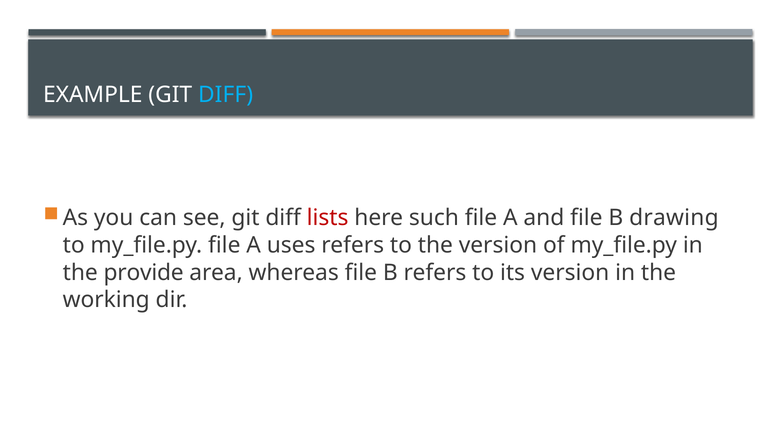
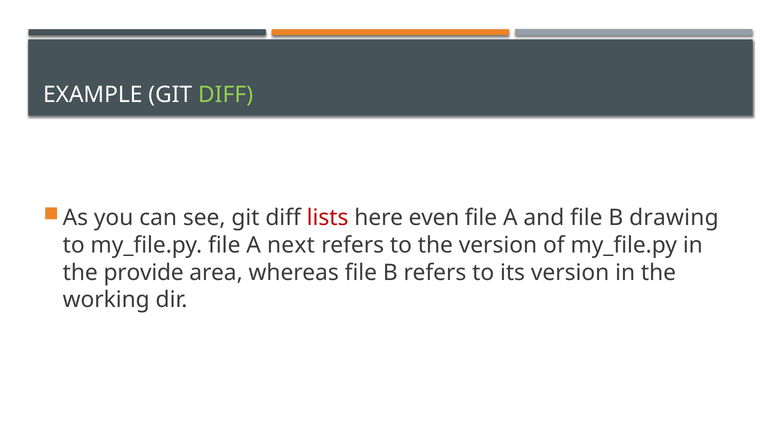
DIFF at (226, 95) colour: light blue -> light green
such: such -> even
uses: uses -> next
